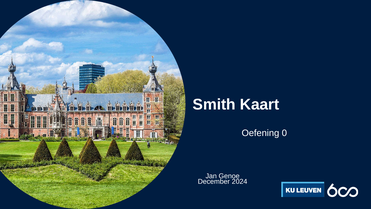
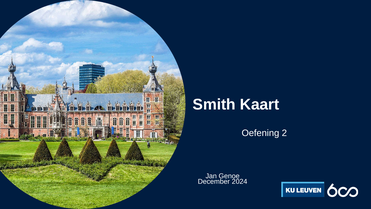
0: 0 -> 2
